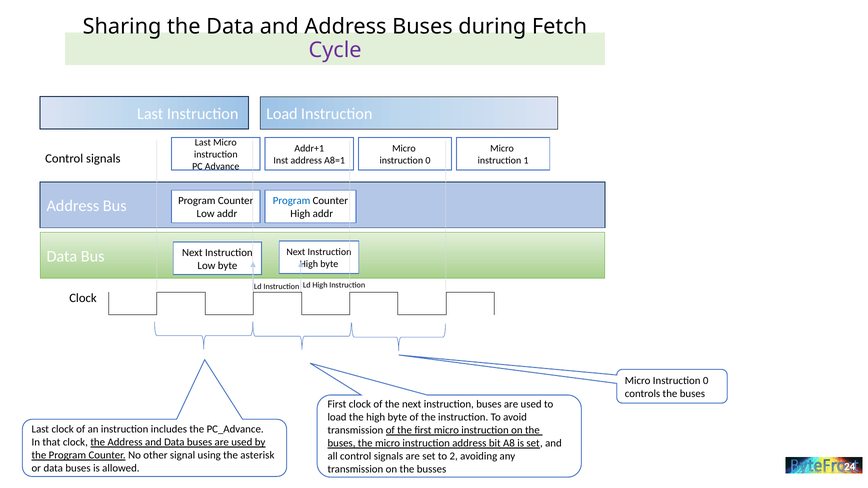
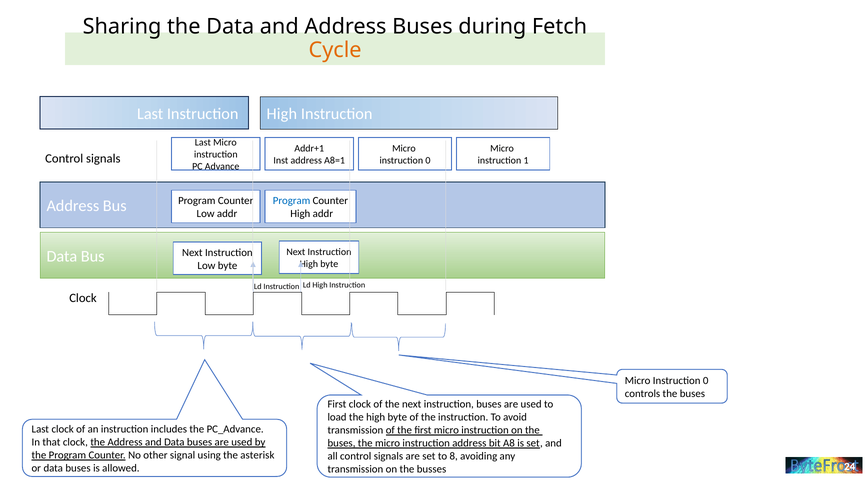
Cycle colour: purple -> orange
Last Instruction Load: Load -> High
2: 2 -> 8
